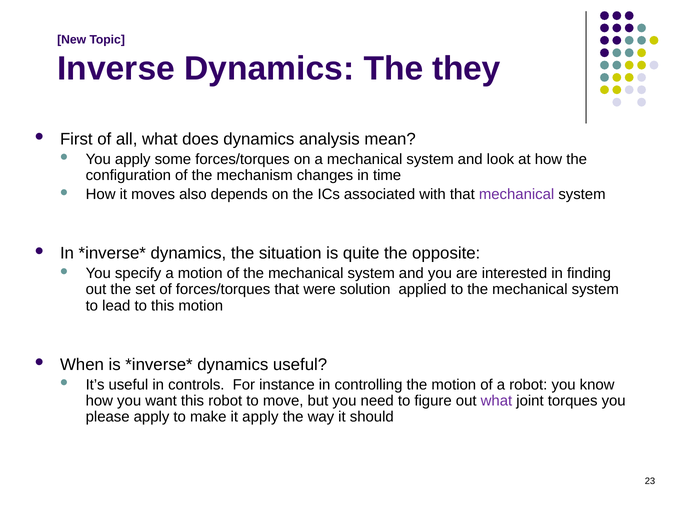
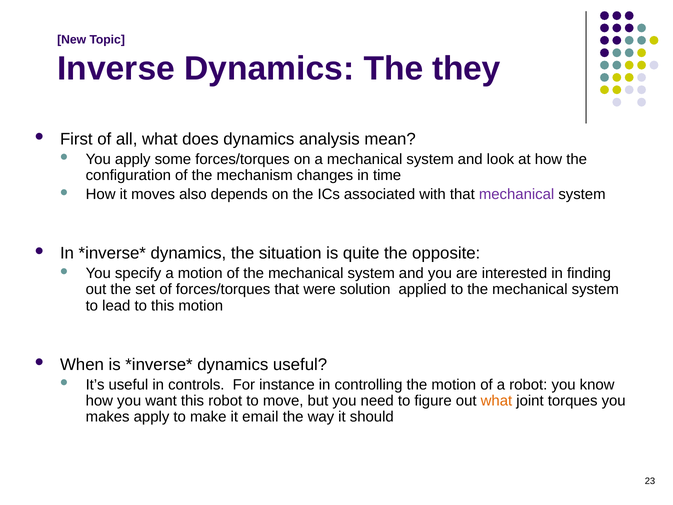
what at (496, 401) colour: purple -> orange
please: please -> makes
it apply: apply -> email
